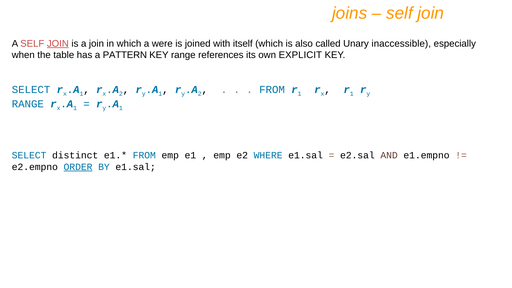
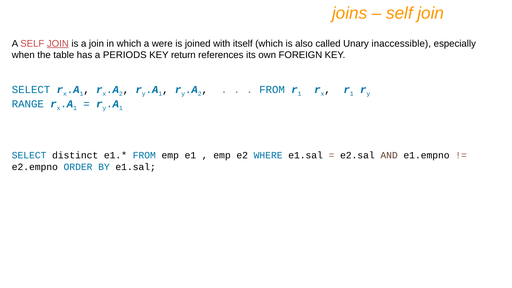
PATTERN: PATTERN -> PERIODS
KEY range: range -> return
EXPLICIT: EXPLICIT -> FOREIGN
ORDER underline: present -> none
